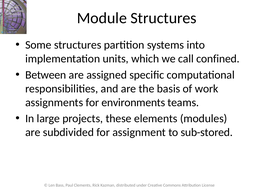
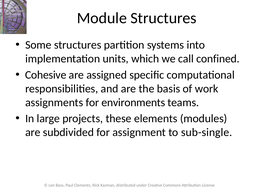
Between: Between -> Cohesive
sub-stored: sub-stored -> sub-single
